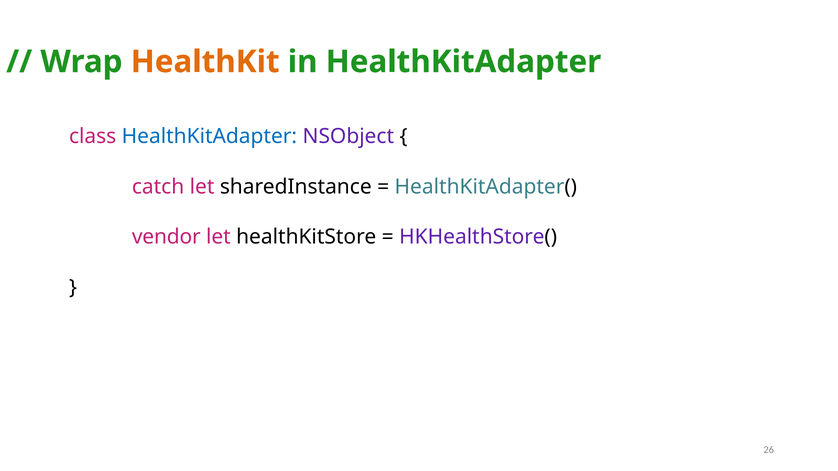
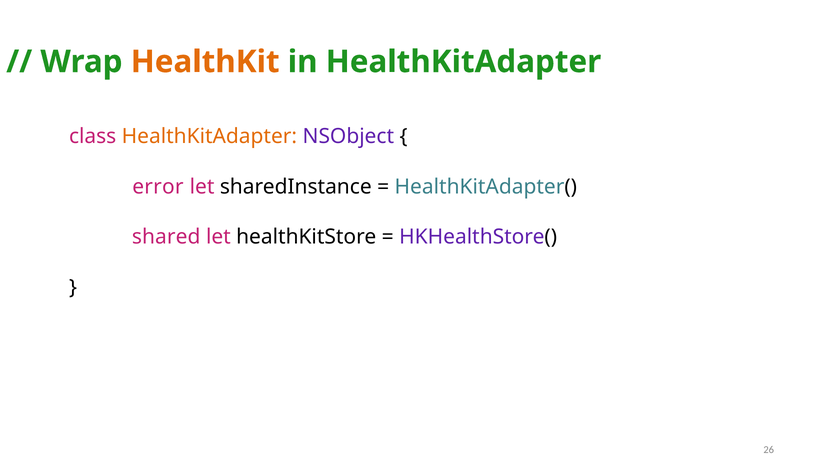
HealthKitAdapter at (209, 137) colour: blue -> orange
catch: catch -> error
vendor: vendor -> shared
